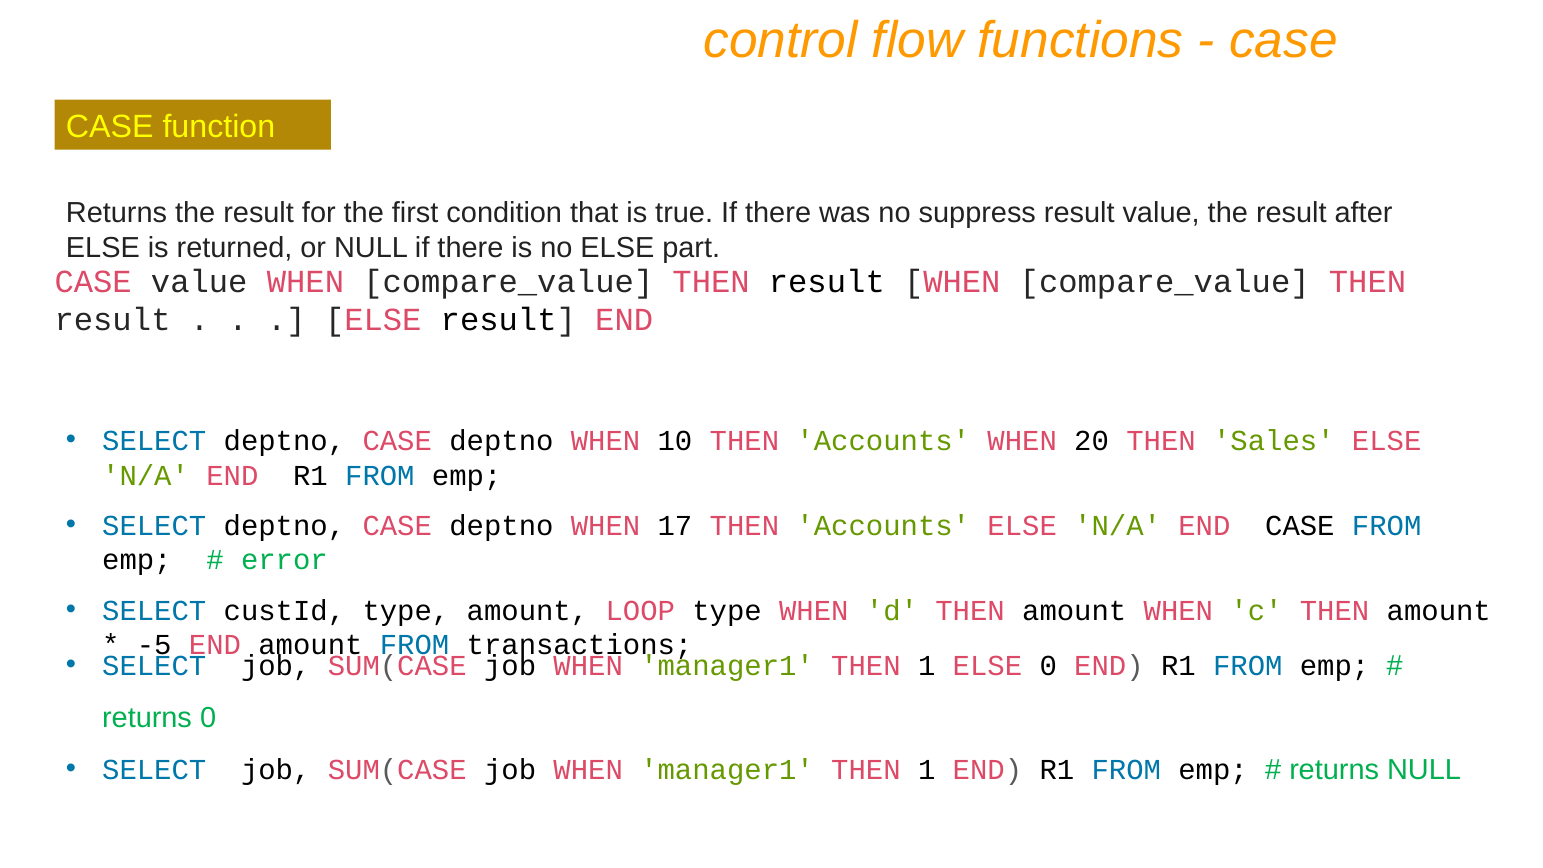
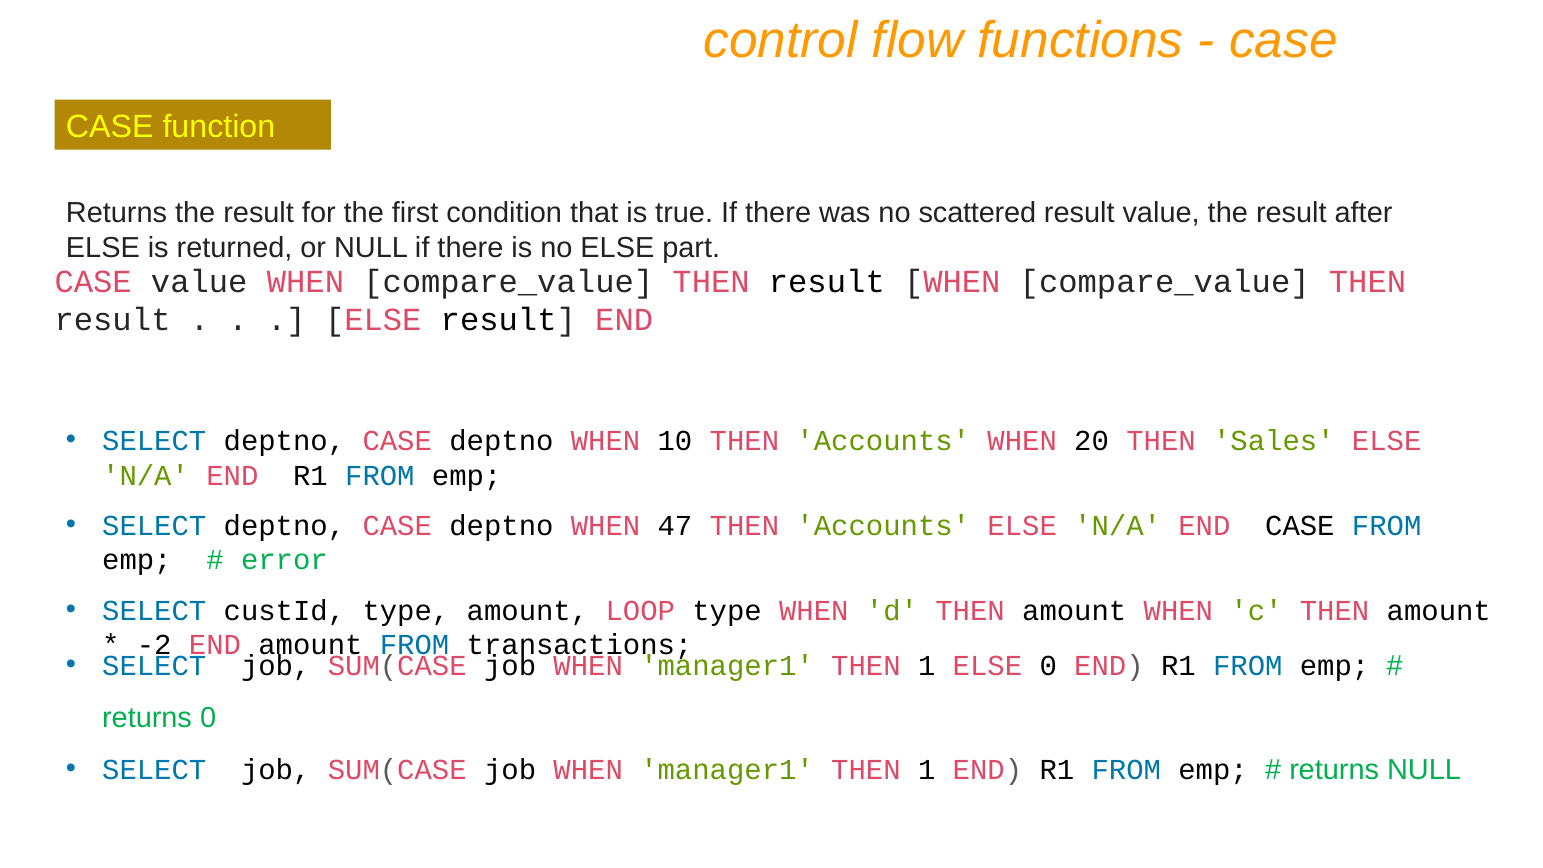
suppress: suppress -> scattered
17: 17 -> 47
-5: -5 -> -2
